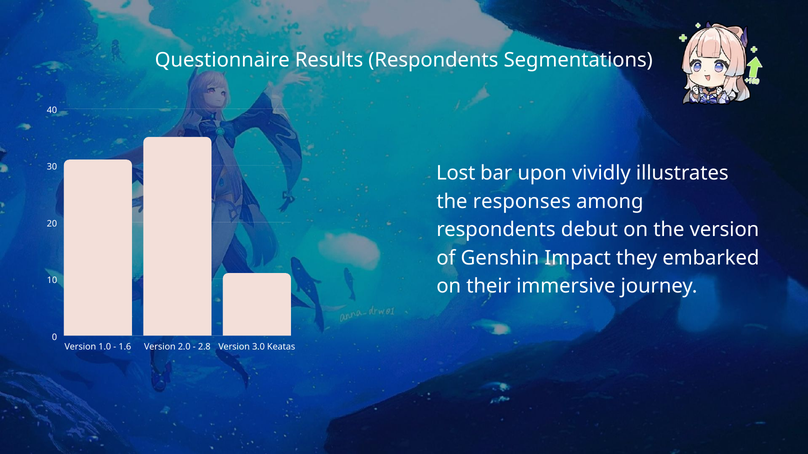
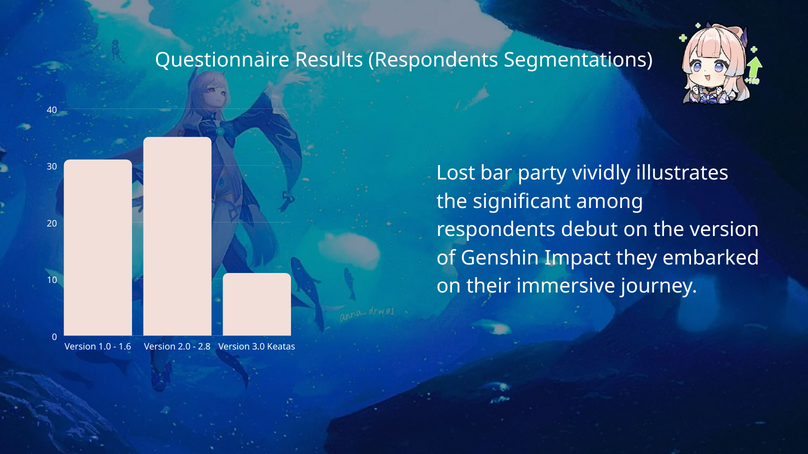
upon: upon -> party
responses: responses -> significant
